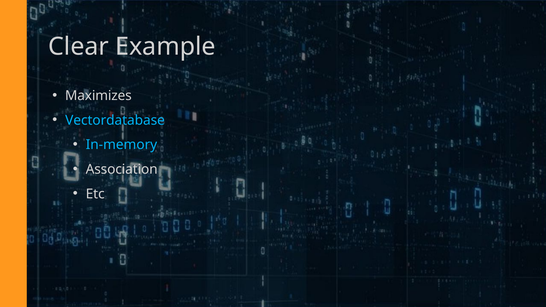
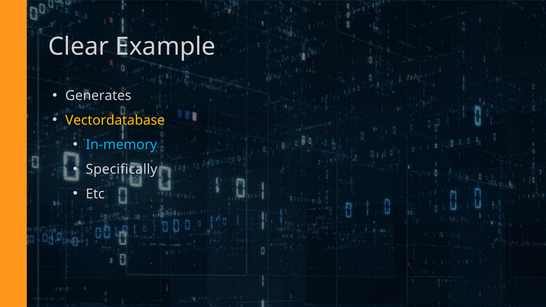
Maximizes: Maximizes -> Generates
Vectordatabase colour: light blue -> yellow
Association: Association -> Specifically
